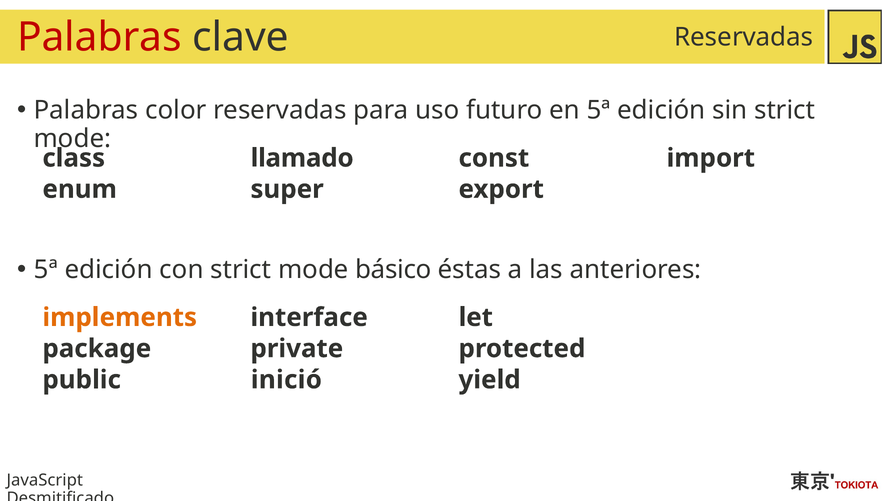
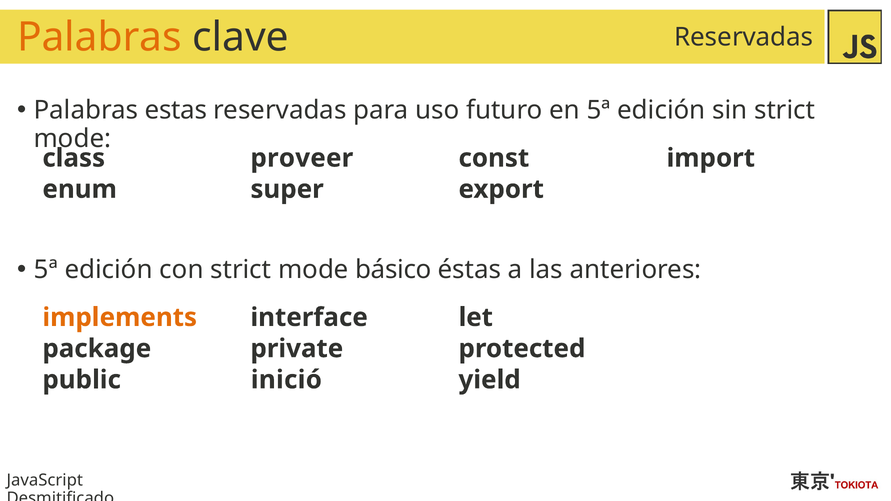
Palabras at (99, 37) colour: red -> orange
color: color -> estas
llamado: llamado -> proveer
